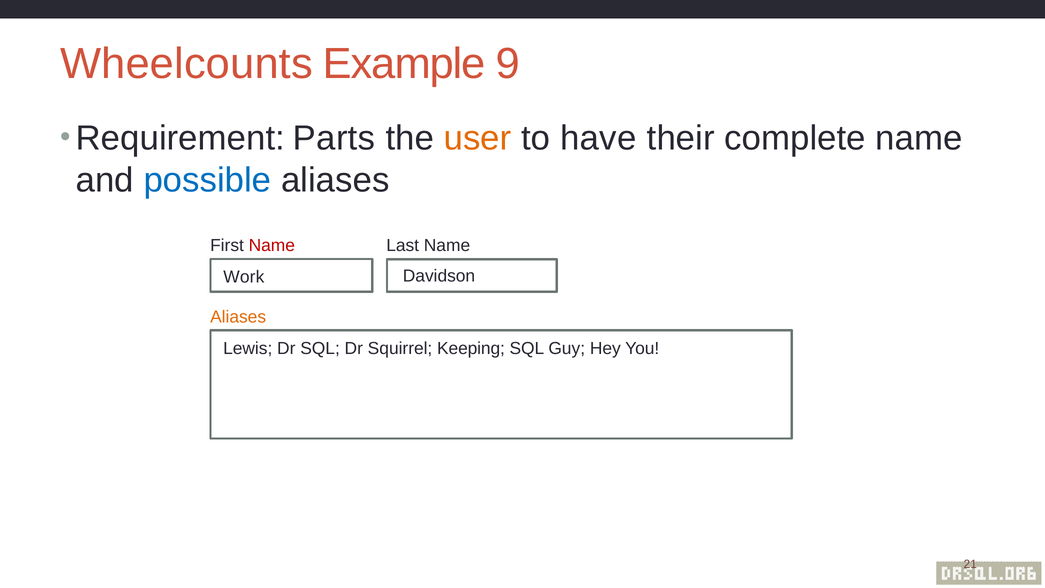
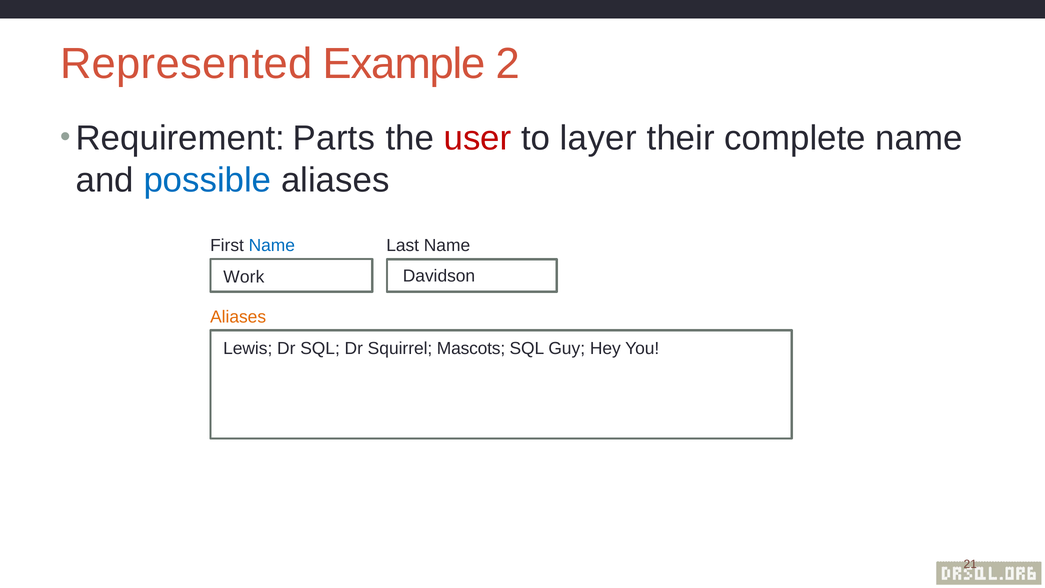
Wheelcounts: Wheelcounts -> Represented
9: 9 -> 2
user colour: orange -> red
have: have -> layer
Name at (272, 246) colour: red -> blue
Keeping: Keeping -> Mascots
